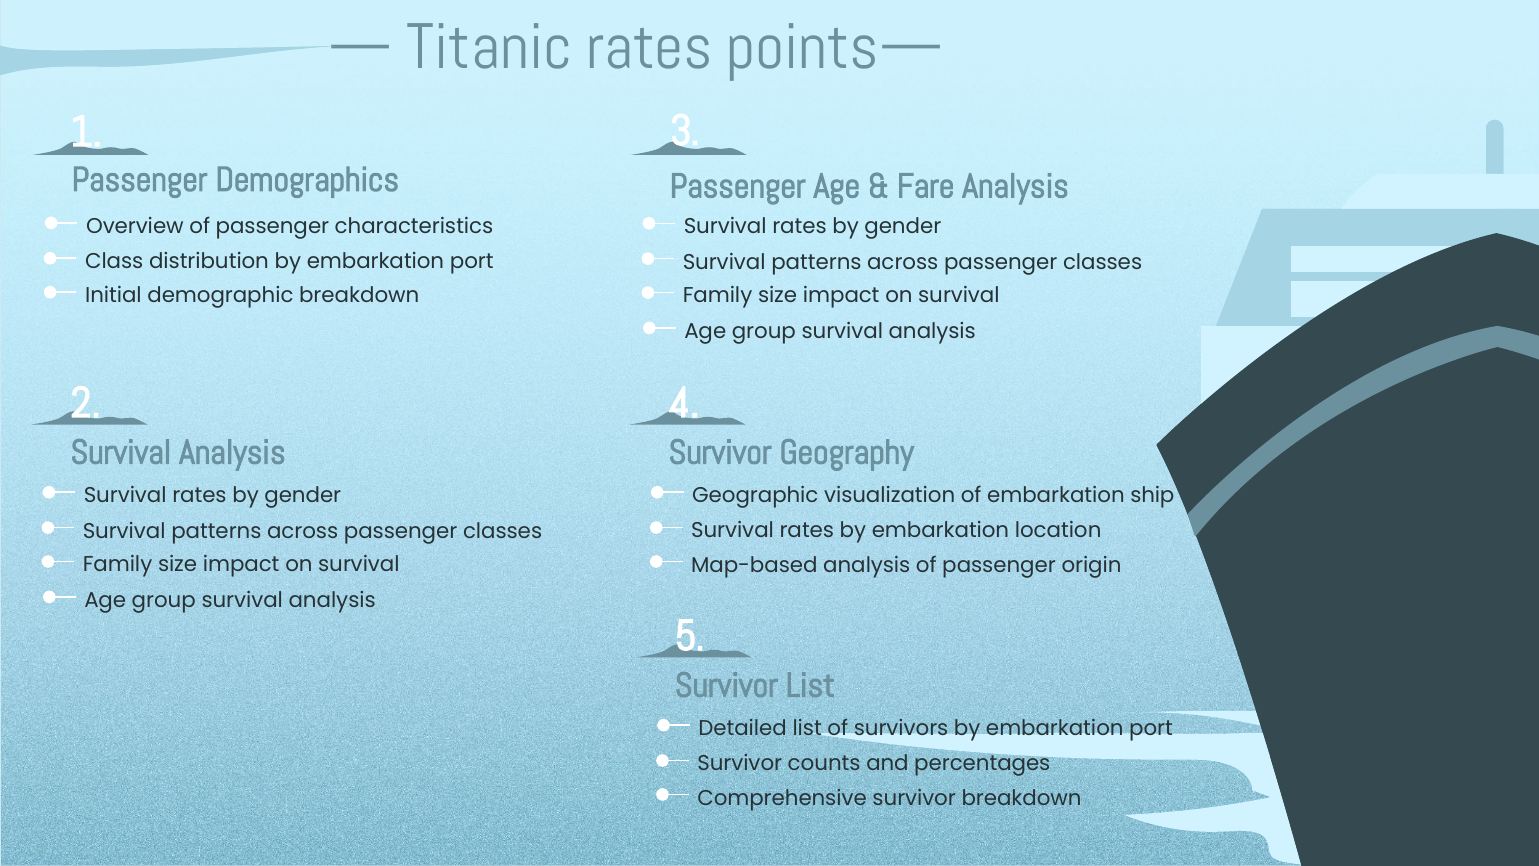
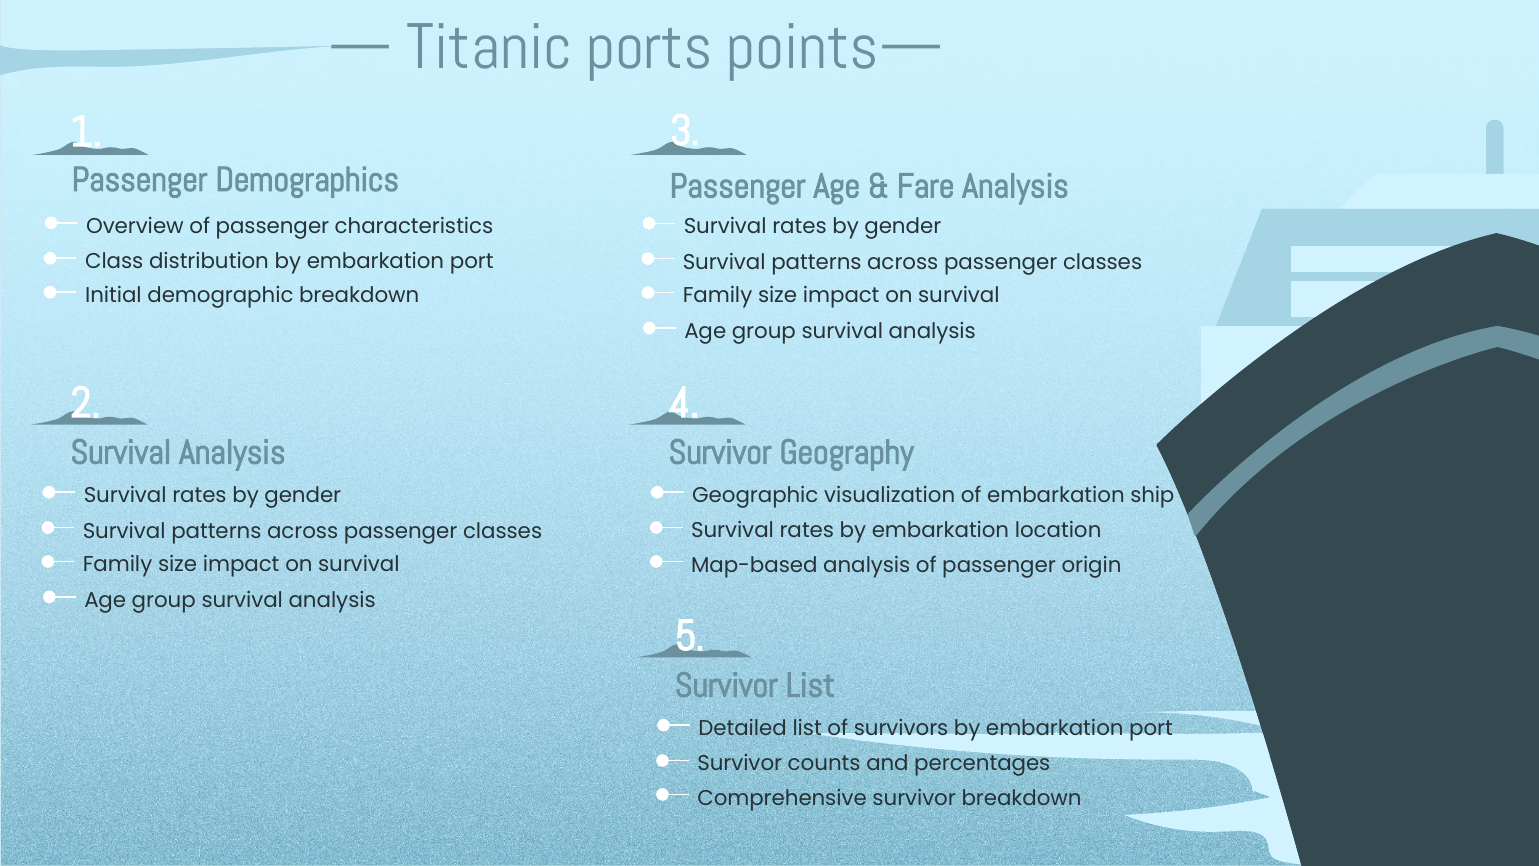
Titanic rates: rates -> ports
